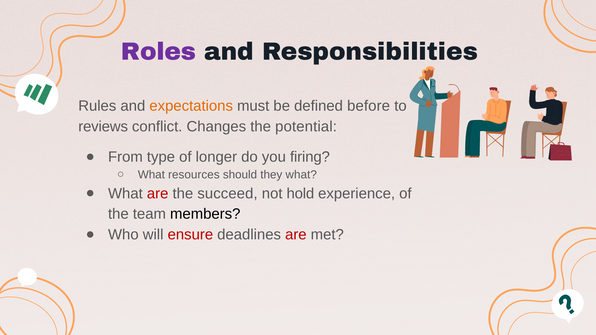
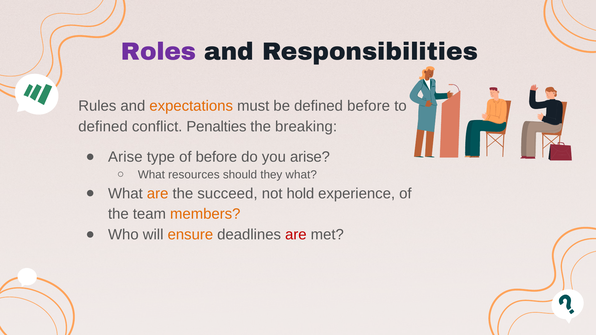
reviews at (103, 127): reviews -> defined
Changes: Changes -> Penalties
potential: potential -> breaking
From at (125, 157): From -> Arise
of longer: longer -> before
you firing: firing -> arise
are at (158, 194) colour: red -> orange
members colour: black -> orange
ensure colour: red -> orange
